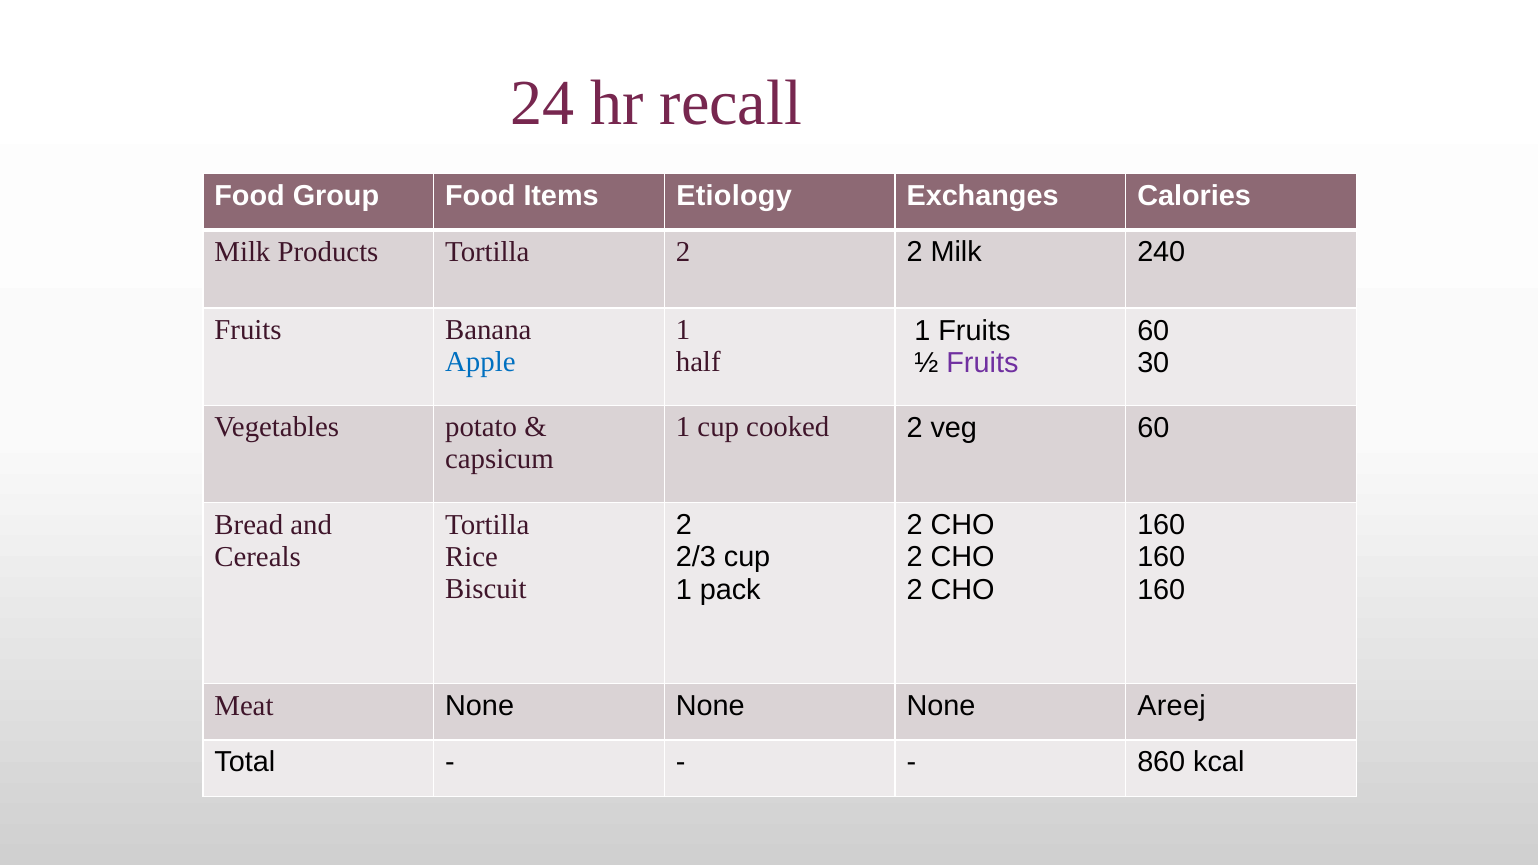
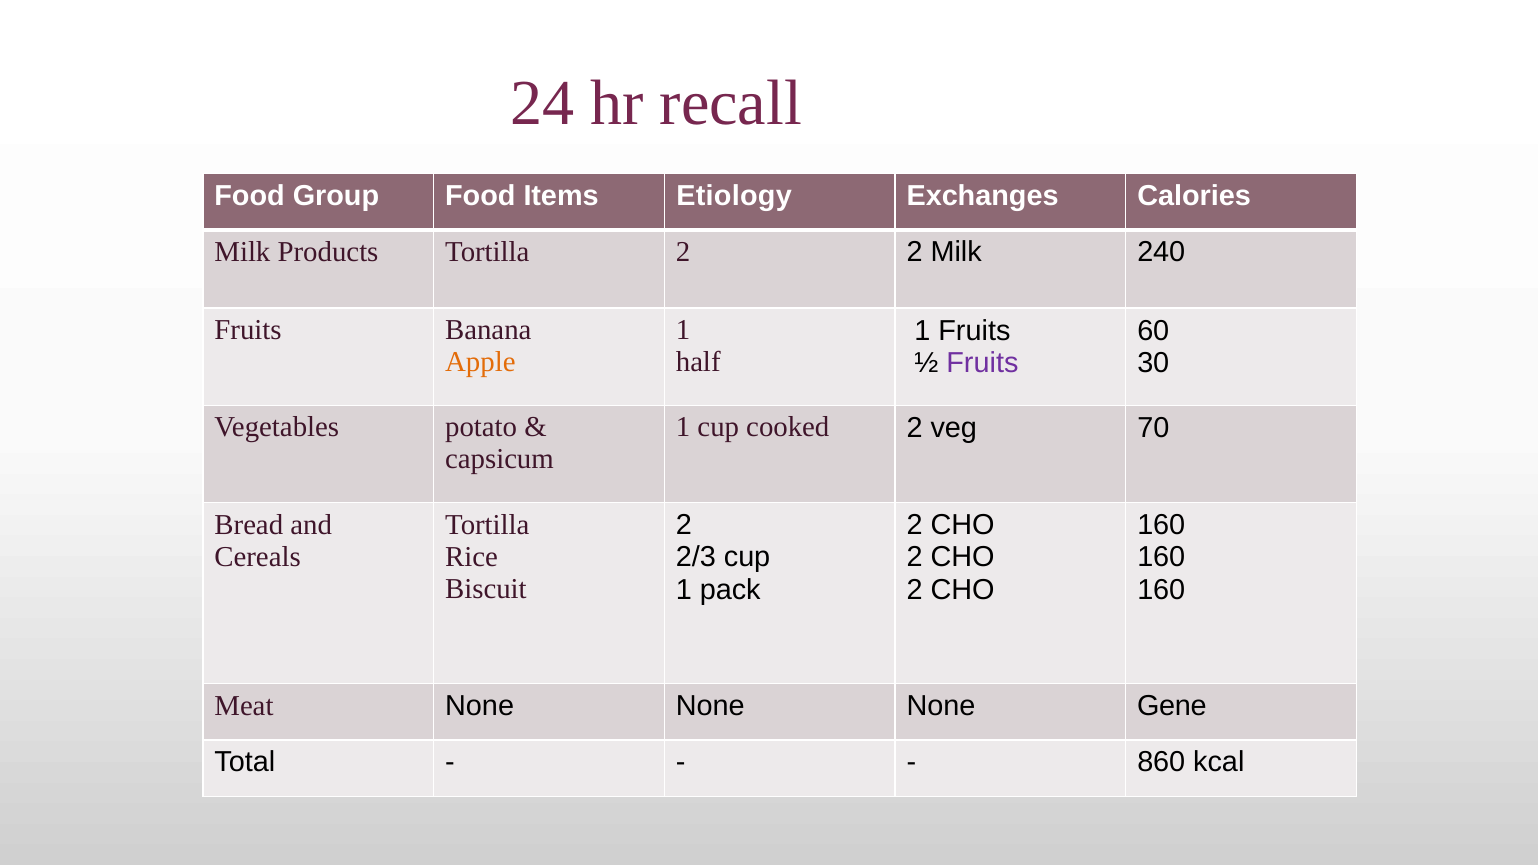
Apple colour: blue -> orange
veg 60: 60 -> 70
Areej: Areej -> Gene
